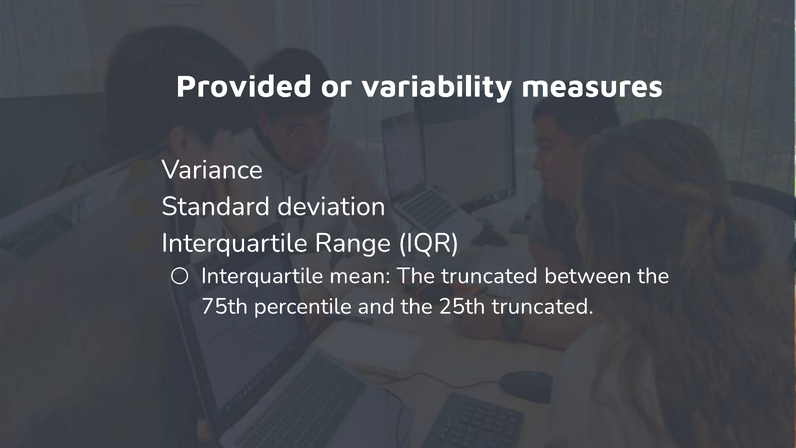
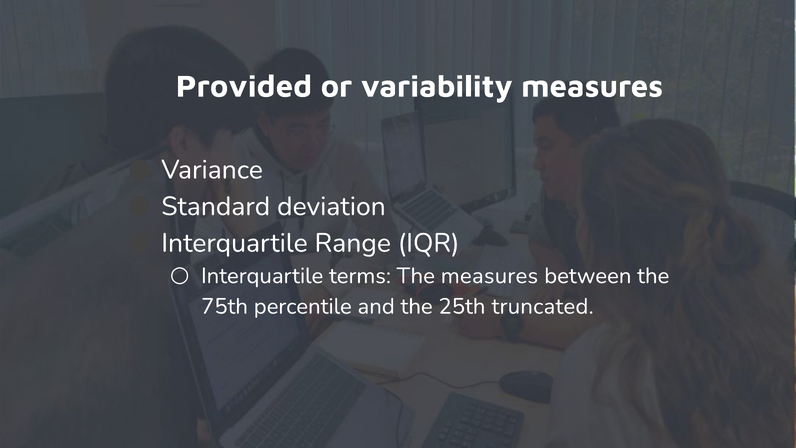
mean: mean -> terms
The truncated: truncated -> measures
